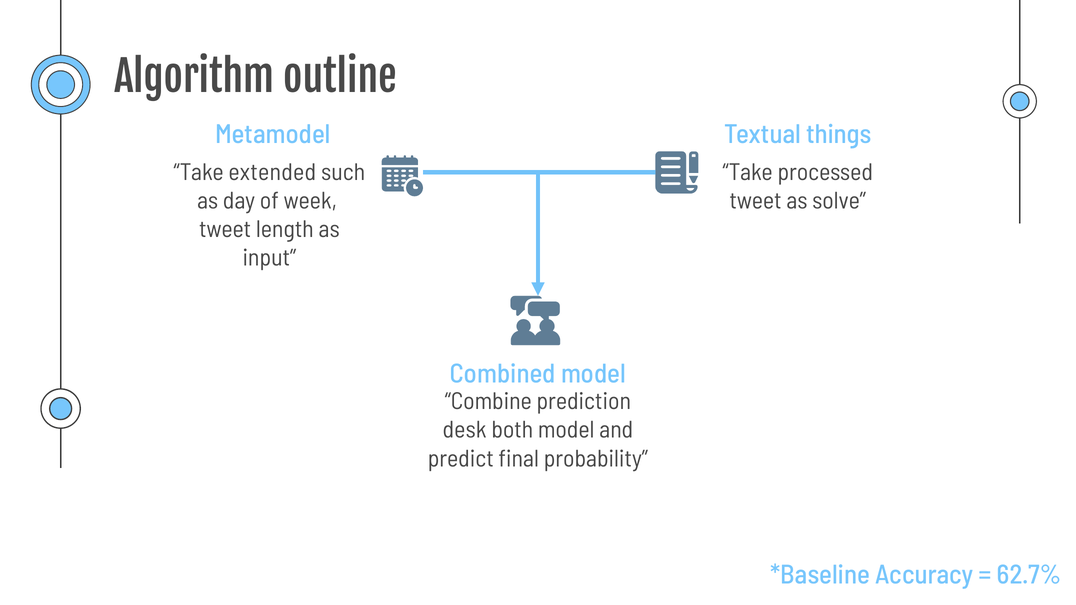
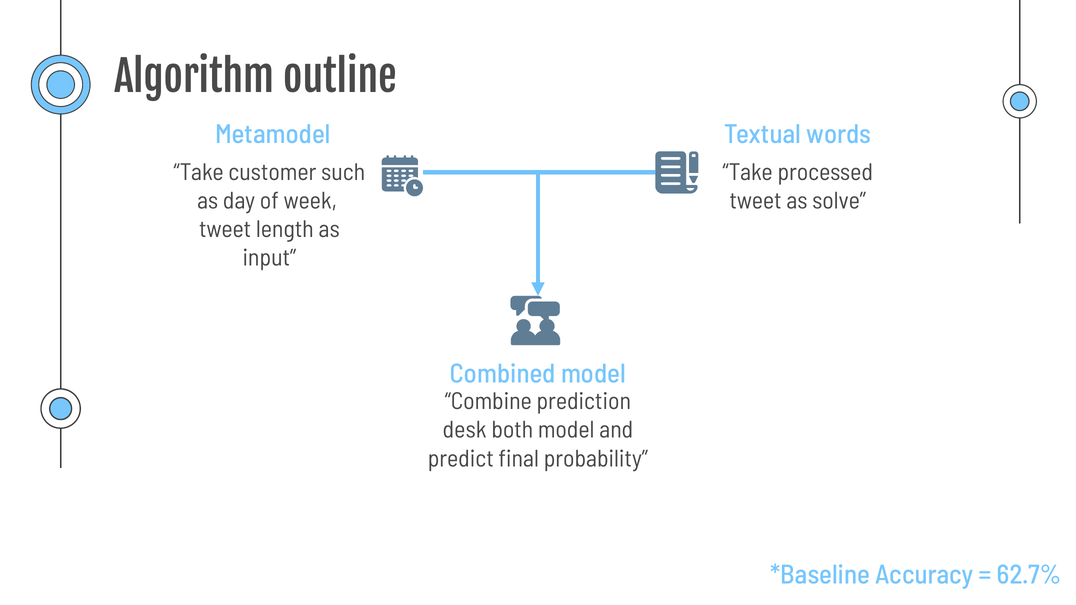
things: things -> words
extended: extended -> customer
